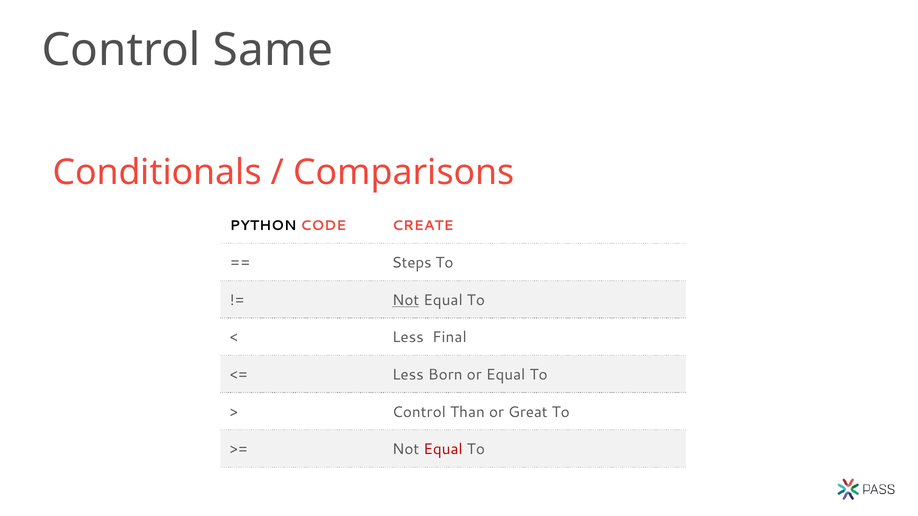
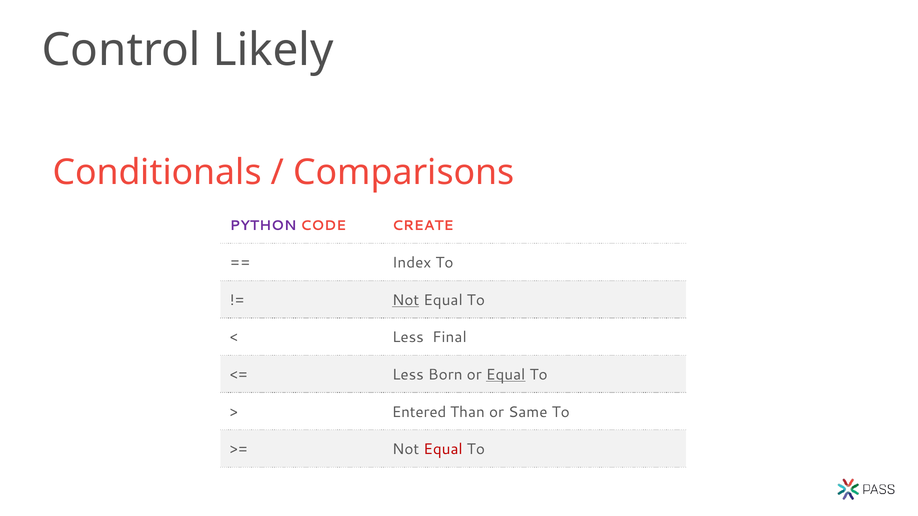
Same: Same -> Likely
PYTHON colour: black -> purple
Steps: Steps -> Index
Equal at (506, 375) underline: none -> present
Control at (419, 412): Control -> Entered
Great: Great -> Same
